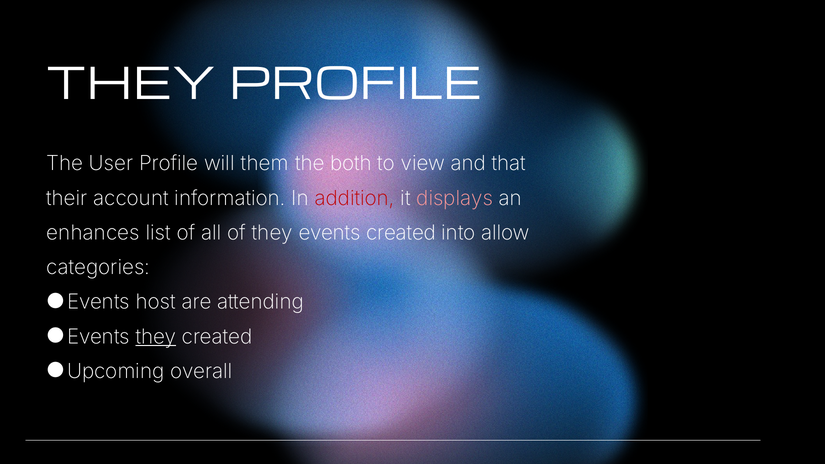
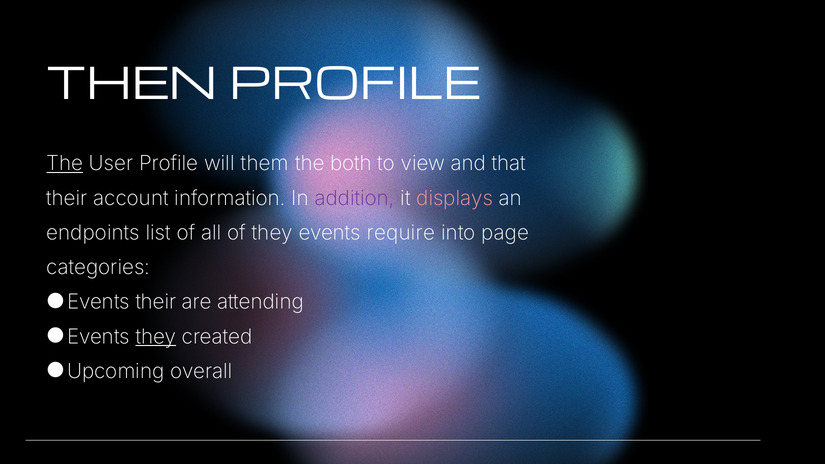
THEY at (132, 85): THEY -> THEN
The at (65, 164) underline: none -> present
addition colour: red -> purple
enhances: enhances -> endpoints
events created: created -> require
allow: allow -> page
host at (156, 302): host -> their
